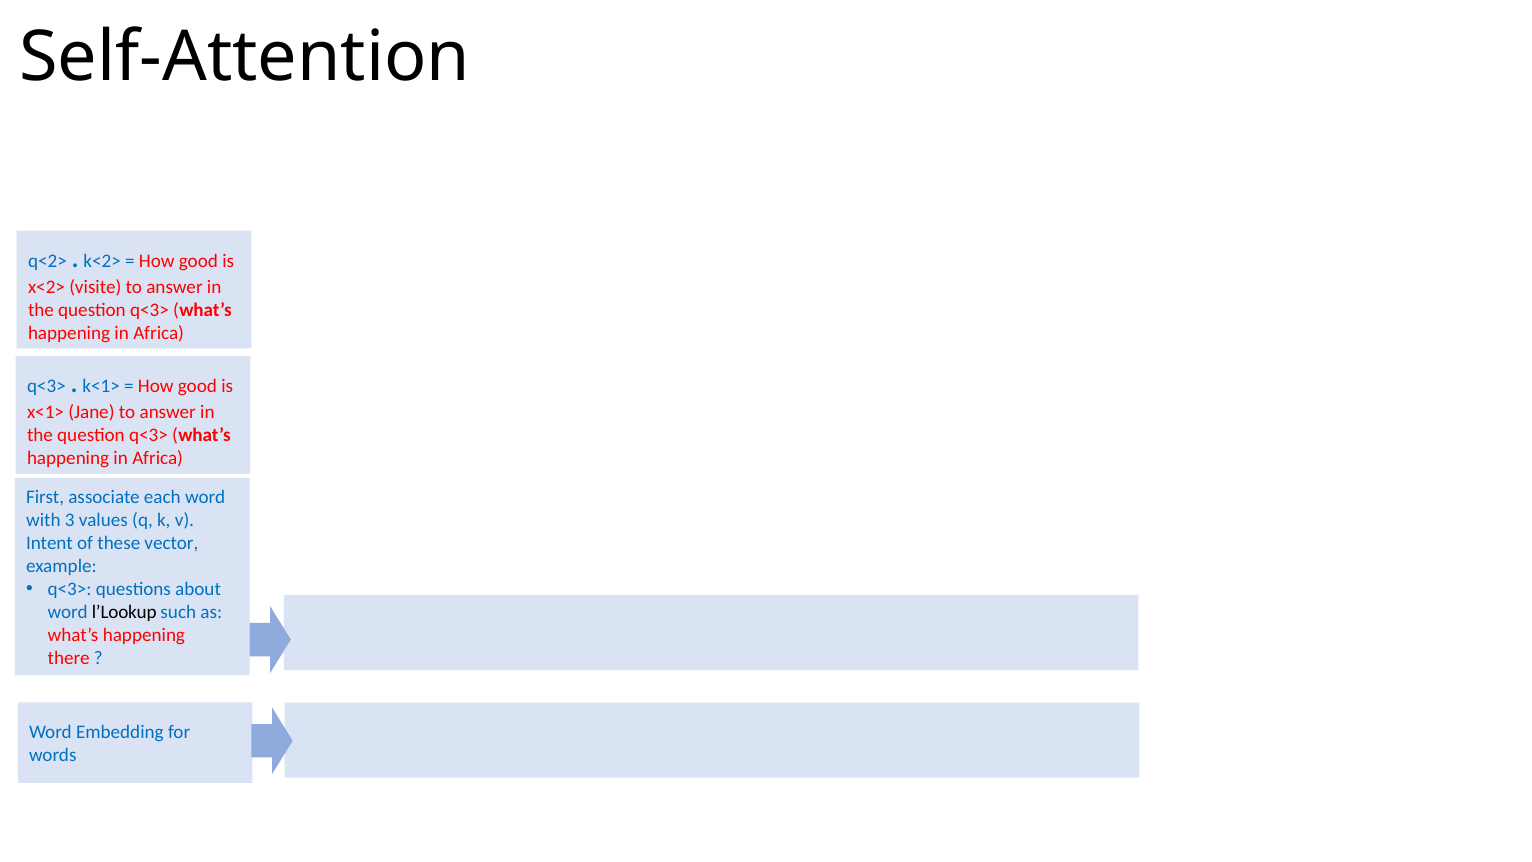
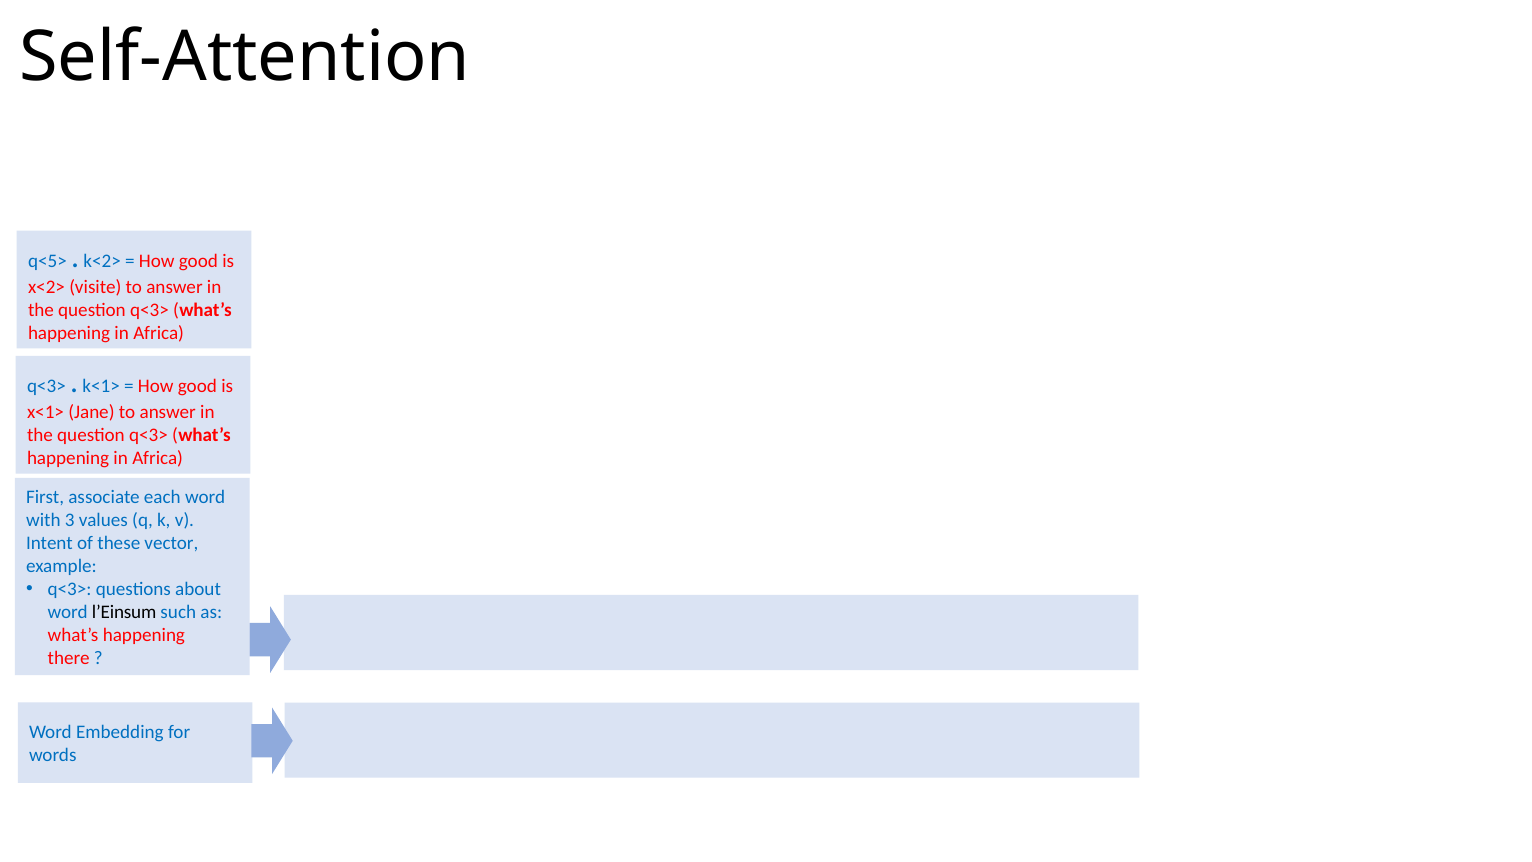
q<2>: q<2> -> q<5>
l’Lookup: l’Lookup -> l’Einsum
